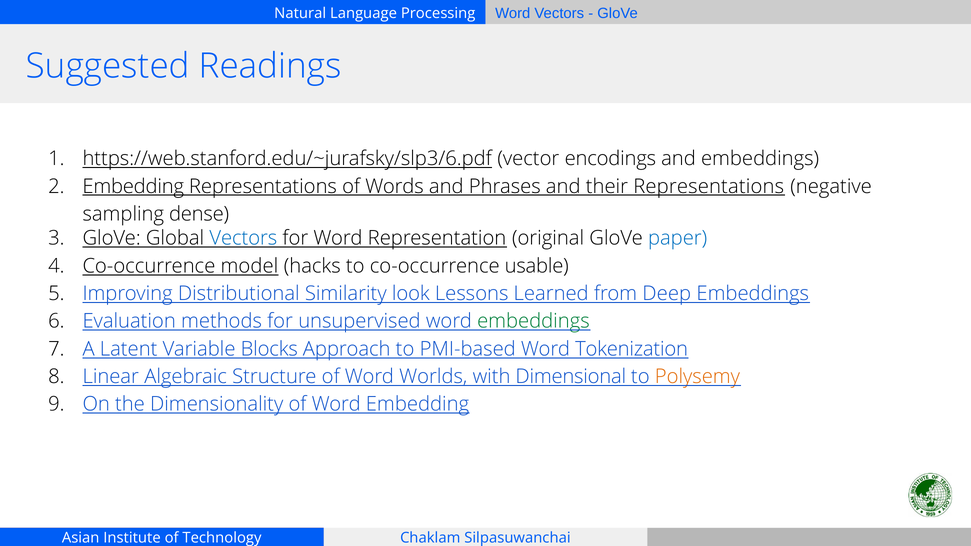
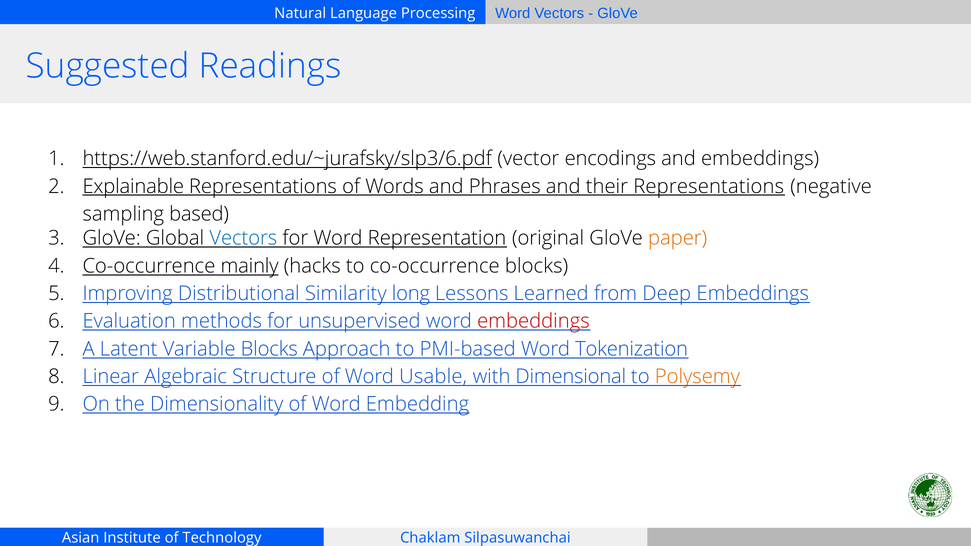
Embedding at (133, 186): Embedding -> Explainable
dense: dense -> based
paper colour: blue -> orange
model: model -> mainly
co-occurrence usable: usable -> blocks
look: look -> long
embeddings at (533, 321) colour: green -> red
Worlds: Worlds -> Usable
